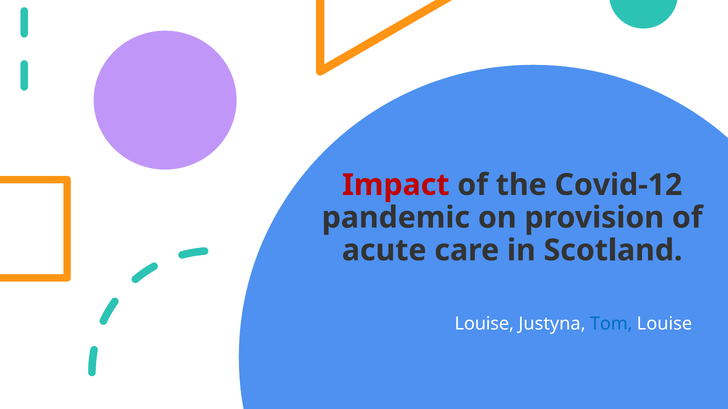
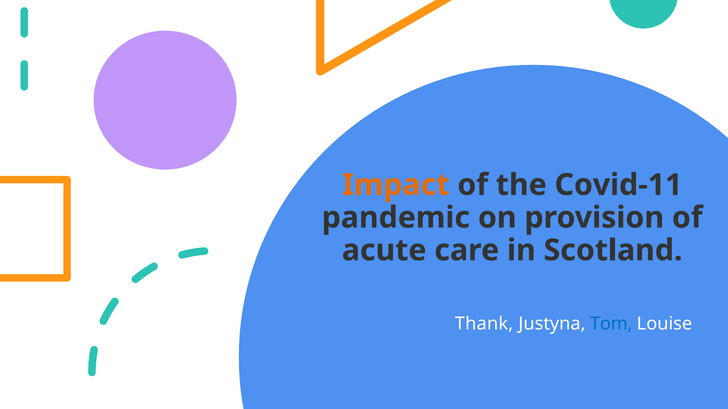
Impact colour: red -> orange
Covid-12: Covid-12 -> Covid-11
Louise at (484, 324): Louise -> Thank
